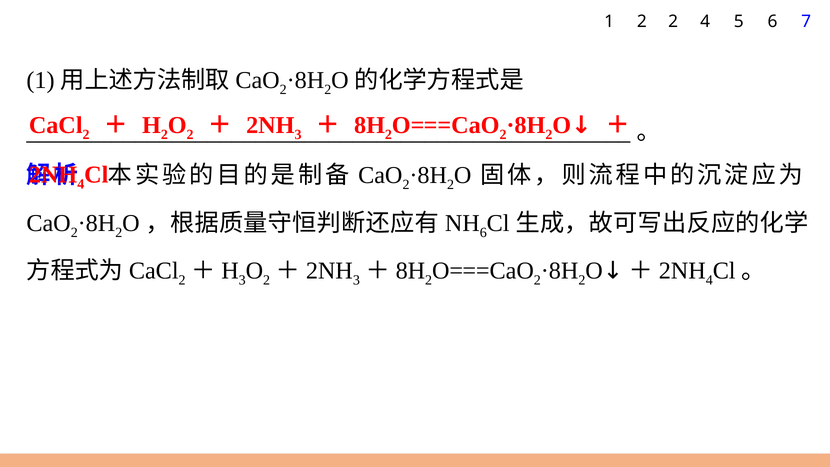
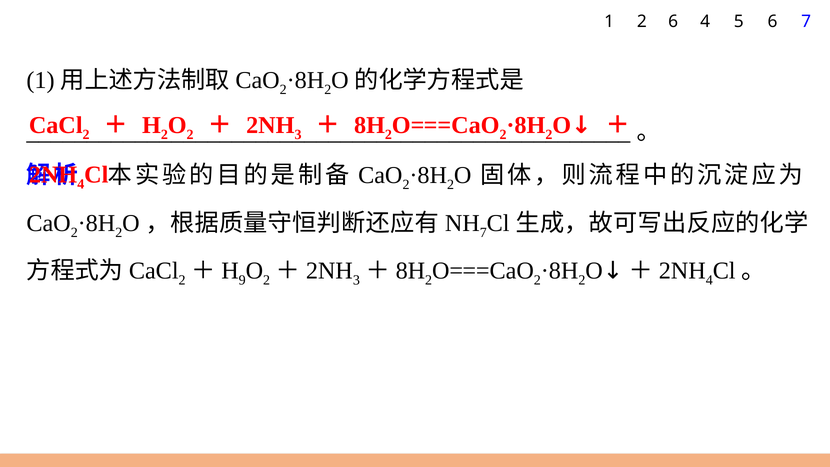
2 2: 2 -> 6
6 at (483, 232): 6 -> 7
3 at (242, 280): 3 -> 9
